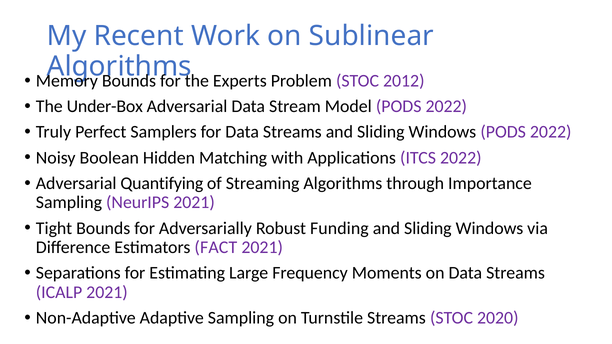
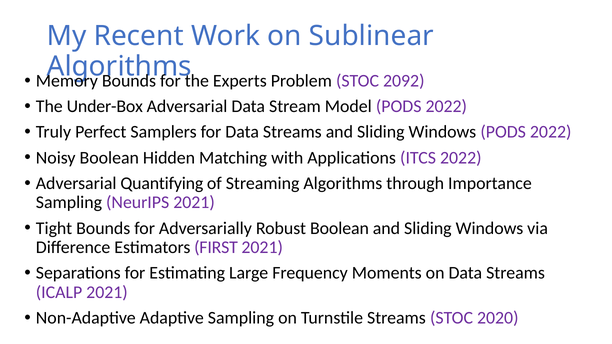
2012: 2012 -> 2092
Robust Funding: Funding -> Boolean
FACT: FACT -> FIRST
